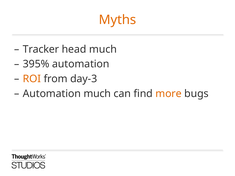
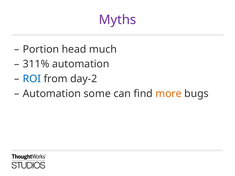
Myths colour: orange -> purple
Tracker: Tracker -> Portion
395%: 395% -> 311%
ROI colour: orange -> blue
day-3: day-3 -> day-2
Automation much: much -> some
